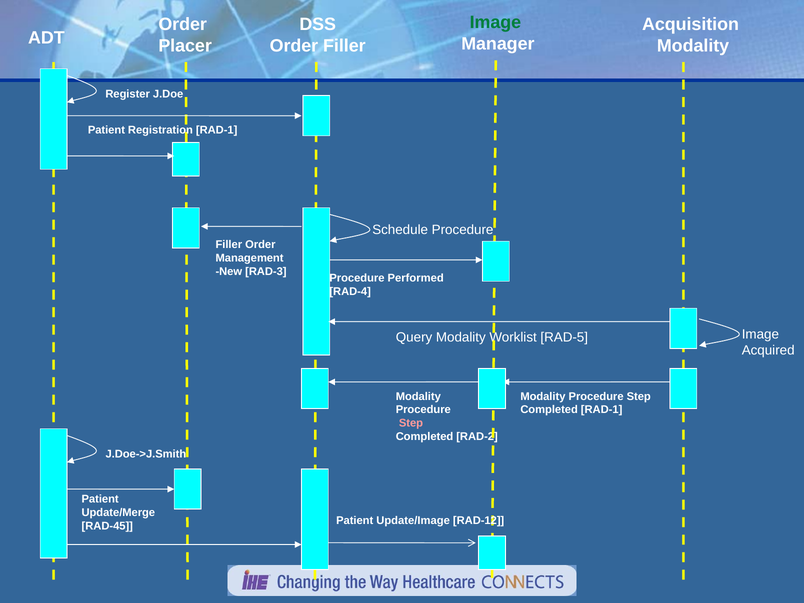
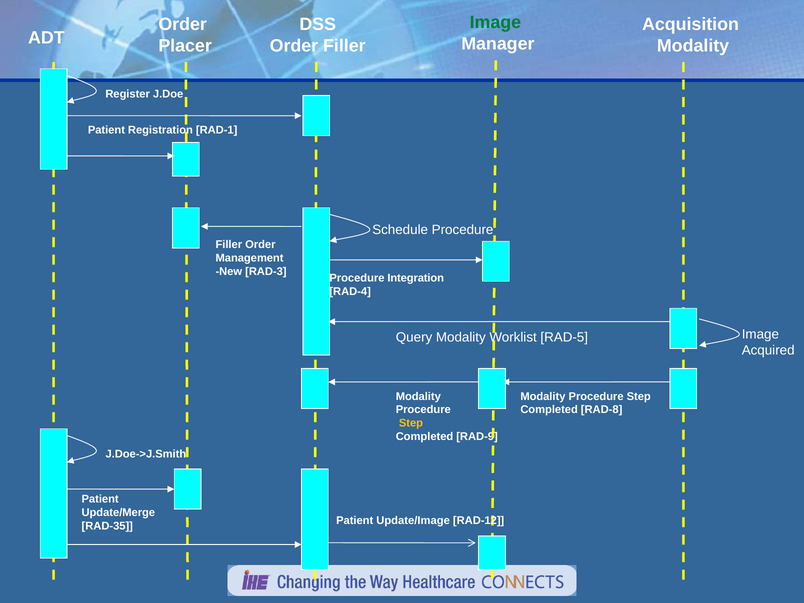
Performed: Performed -> Integration
Completed RAD-1: RAD-1 -> RAD-8
Step at (411, 423) colour: pink -> yellow
RAD-2: RAD-2 -> RAD-9
RAD-45: RAD-45 -> RAD-35
